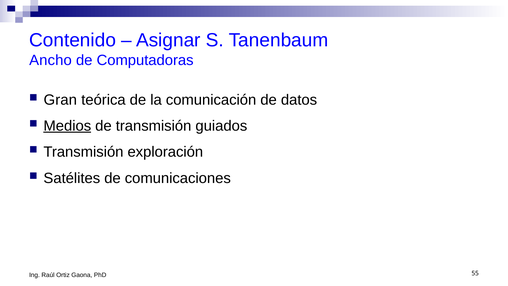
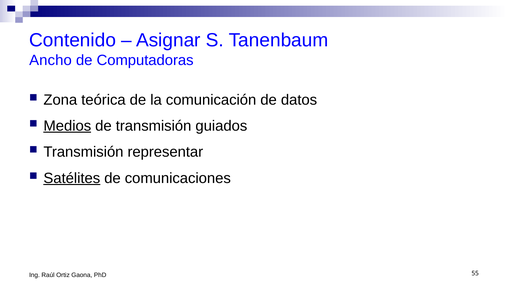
Gran: Gran -> Zona
exploración: exploración -> representar
Satélites underline: none -> present
